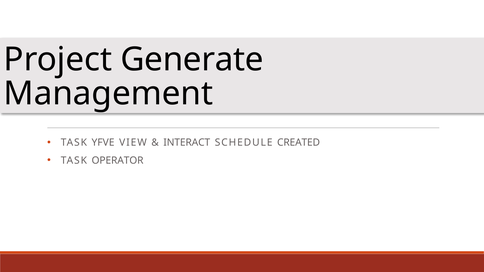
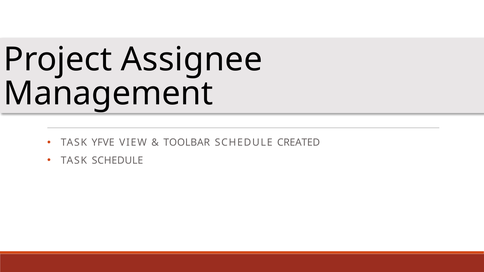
Generate: Generate -> Assignee
INTERACT: INTERACT -> TOOLBAR
TASK OPERATOR: OPERATOR -> SCHEDULE
